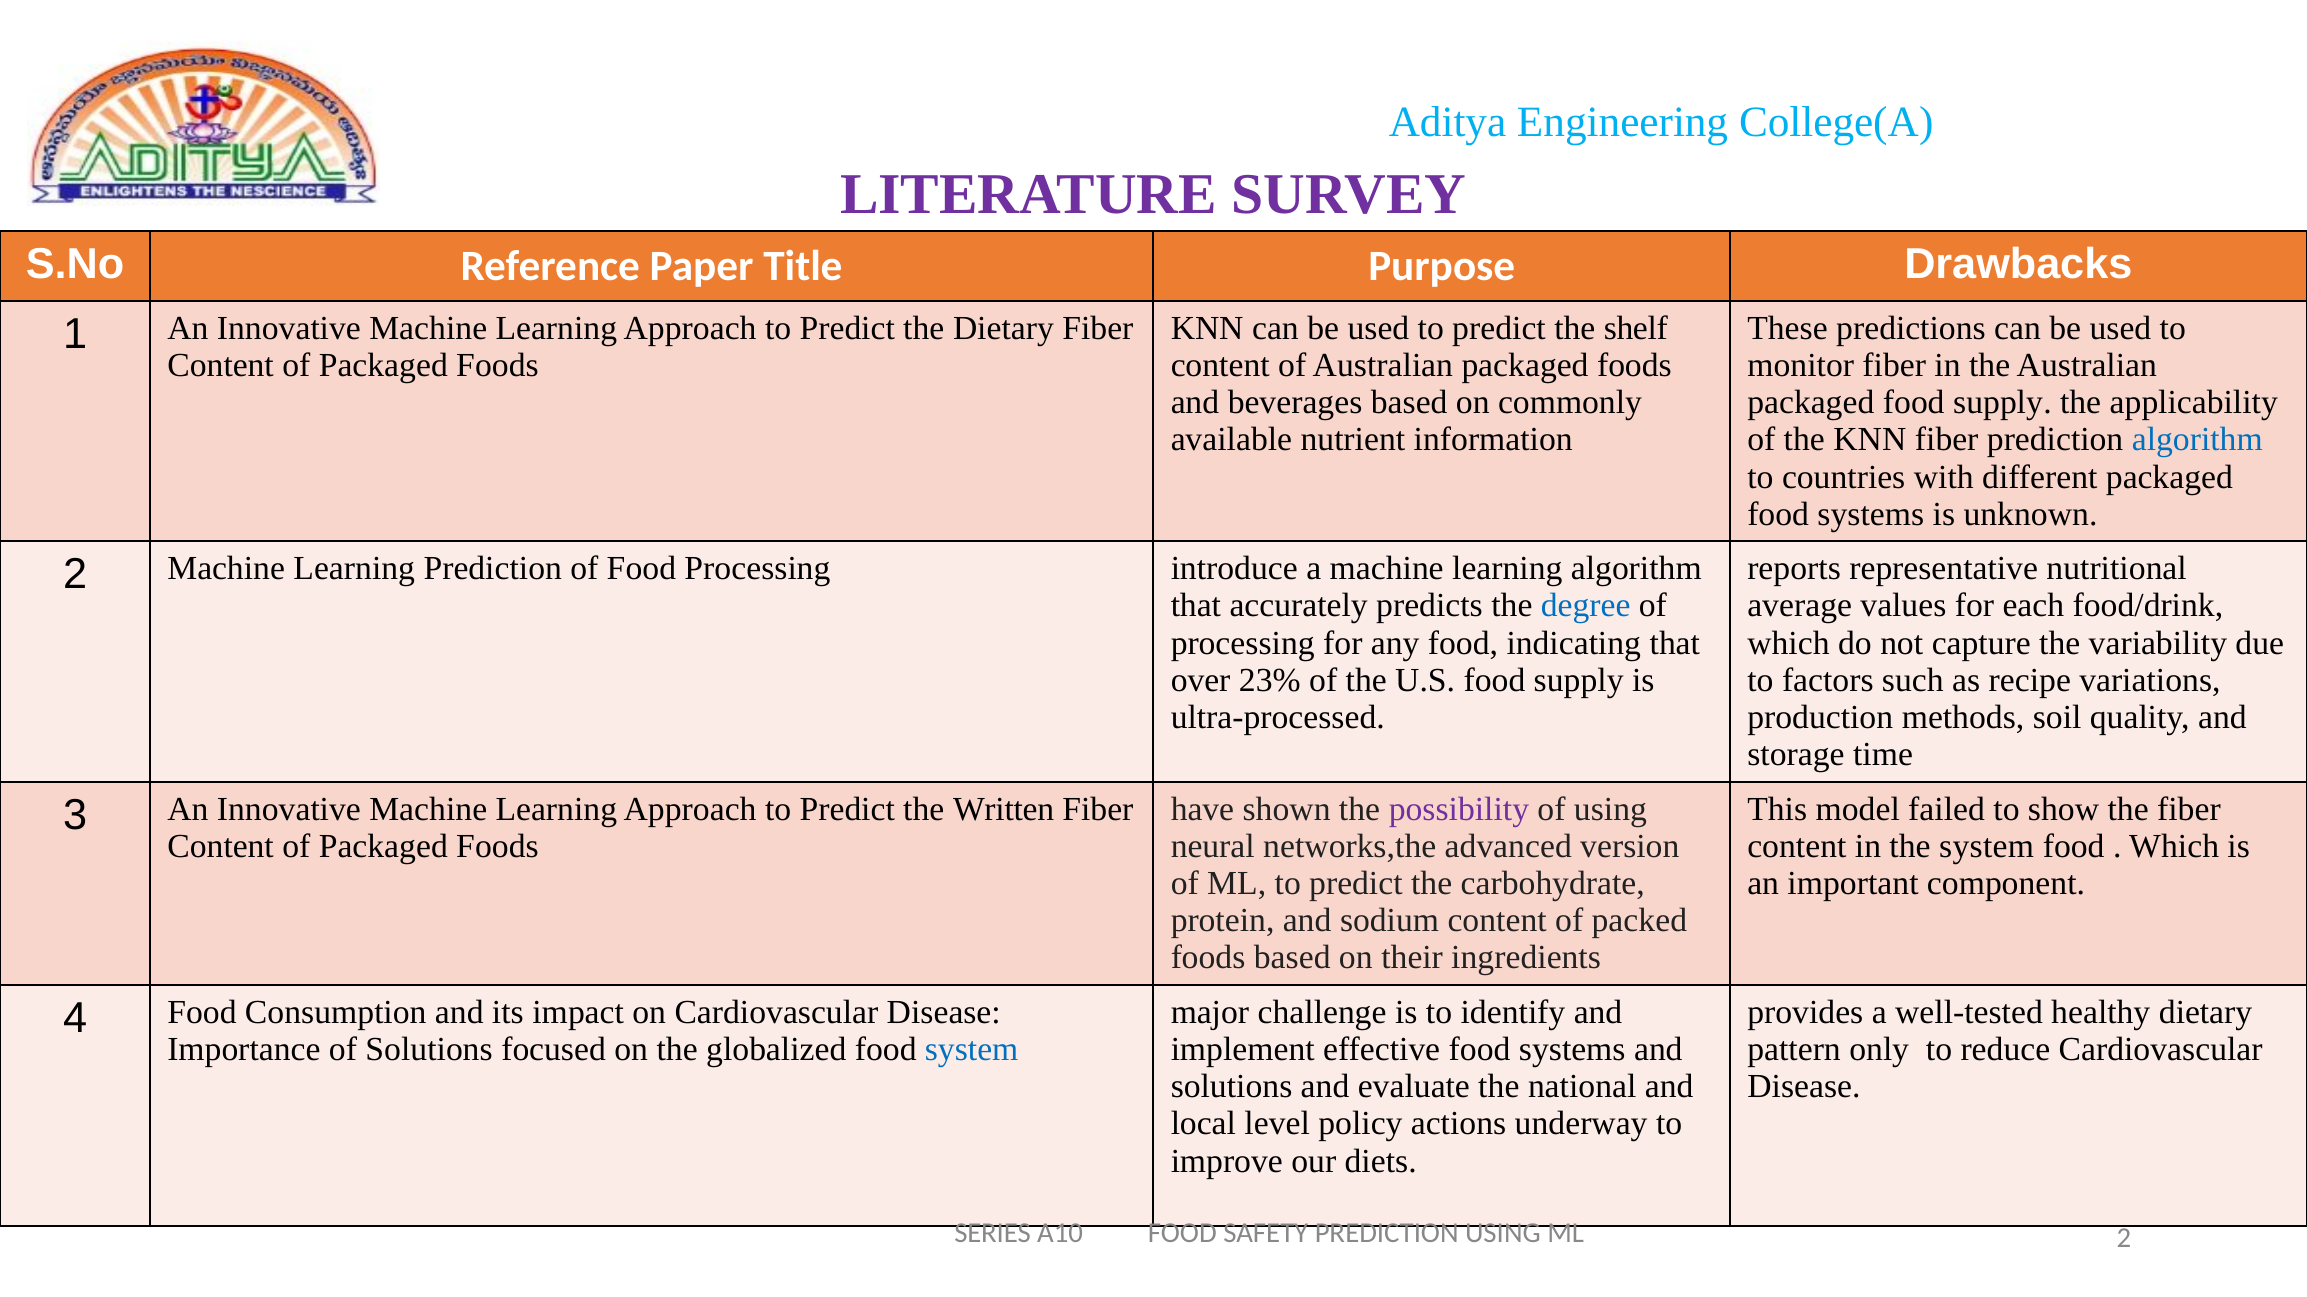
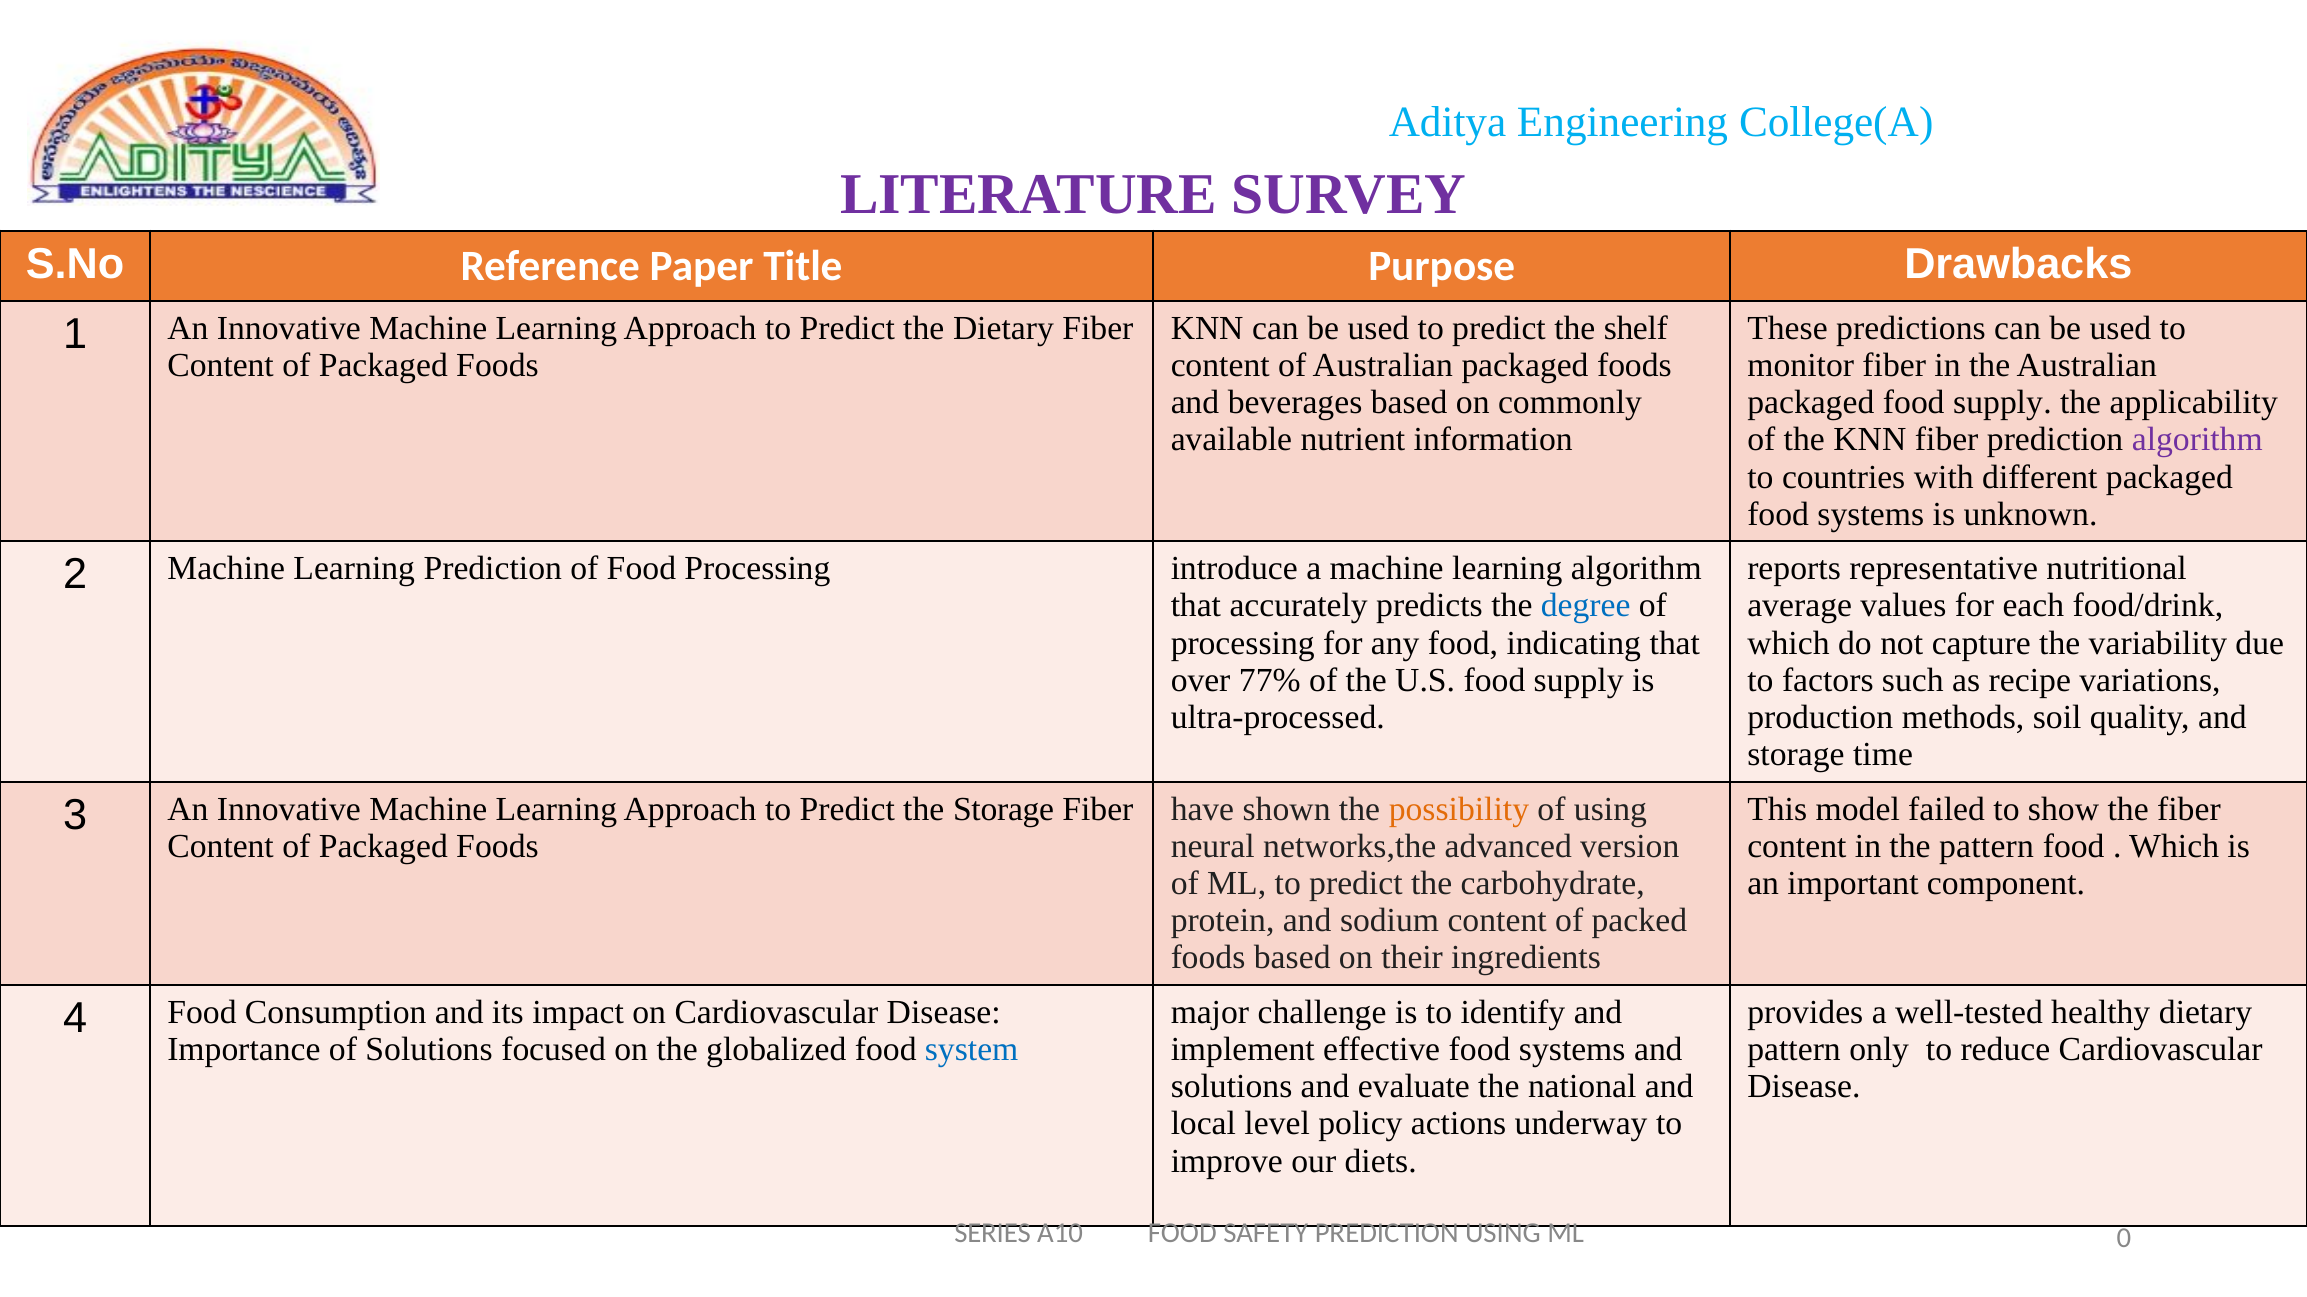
algorithm at (2197, 440) colour: blue -> purple
23%: 23% -> 77%
possibility colour: purple -> orange
the Written: Written -> Storage
the system: system -> pattern
ML 2: 2 -> 0
